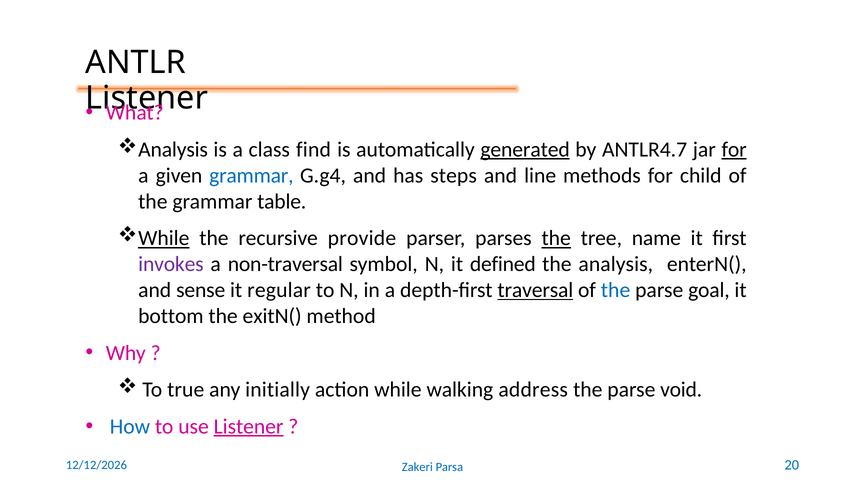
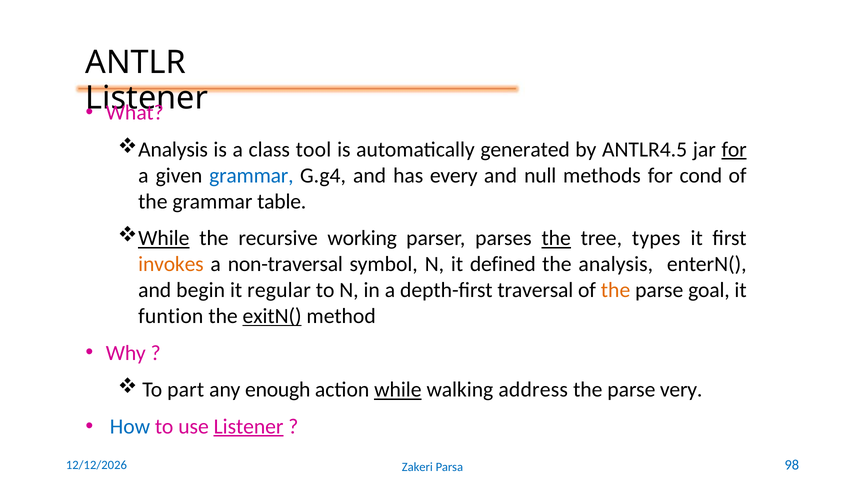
find: find -> tool
generated underline: present -> none
ANTLR4.7: ANTLR4.7 -> ANTLR4.5
steps: steps -> every
line: line -> null
child: child -> cond
provide: provide -> working
name: name -> types
invokes colour: purple -> orange
sense: sense -> begin
traversal underline: present -> none
the at (616, 290) colour: blue -> orange
bottom: bottom -> funtion
exitN( underline: none -> present
true: true -> part
initially: initially -> enough
while at (398, 389) underline: none -> present
void: void -> very
20: 20 -> 98
